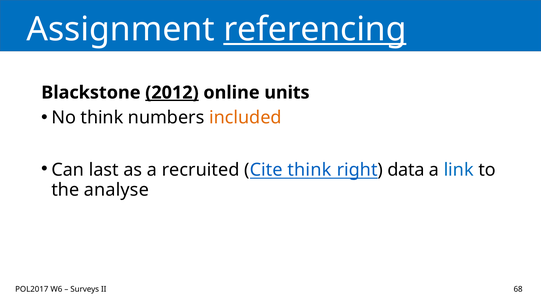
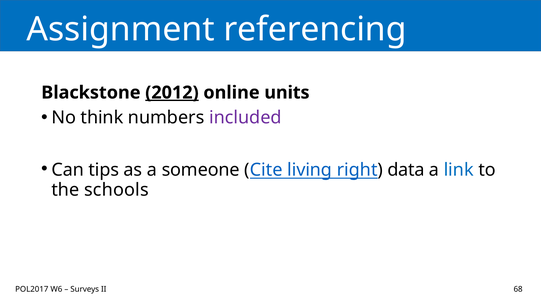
referencing underline: present -> none
included colour: orange -> purple
last: last -> tips
recruited: recruited -> someone
Cite think: think -> living
analyse: analyse -> schools
